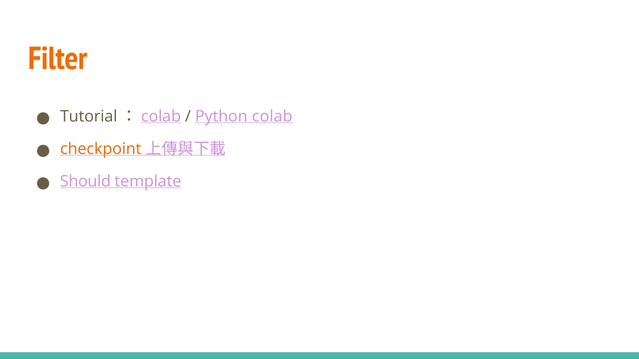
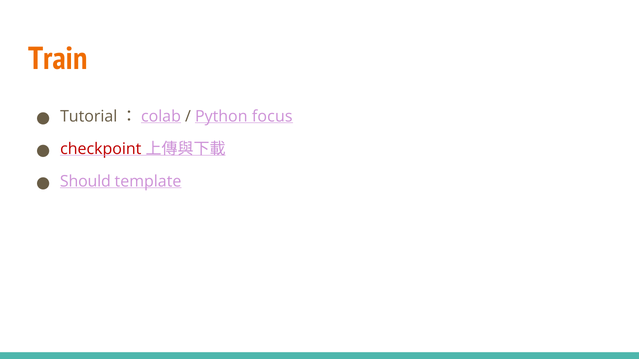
Filter: Filter -> Train
colab: colab -> focus
checkpoint colour: orange -> red
